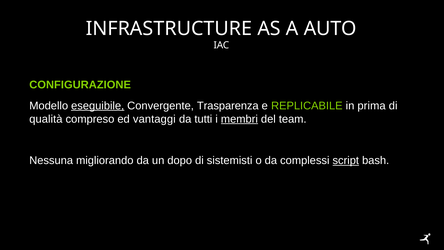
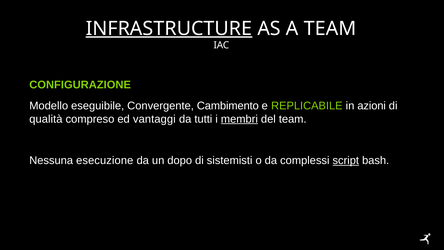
INFRASTRUCTURE underline: none -> present
A AUTO: AUTO -> TEAM
eseguibile underline: present -> none
Trasparenza: Trasparenza -> Cambimento
prima: prima -> azioni
migliorando: migliorando -> esecuzione
